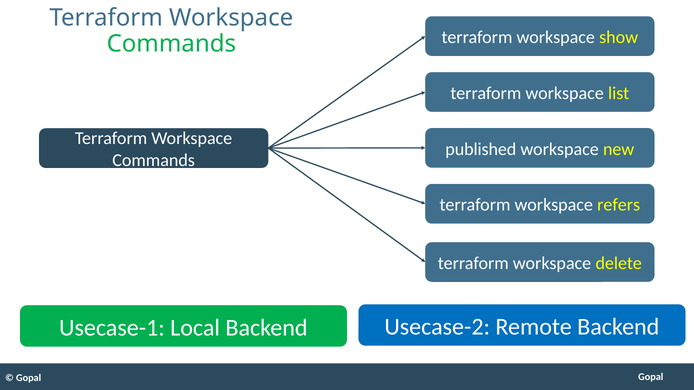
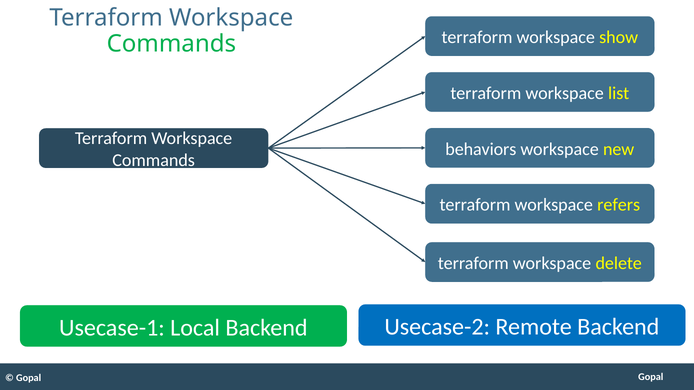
published: published -> behaviors
